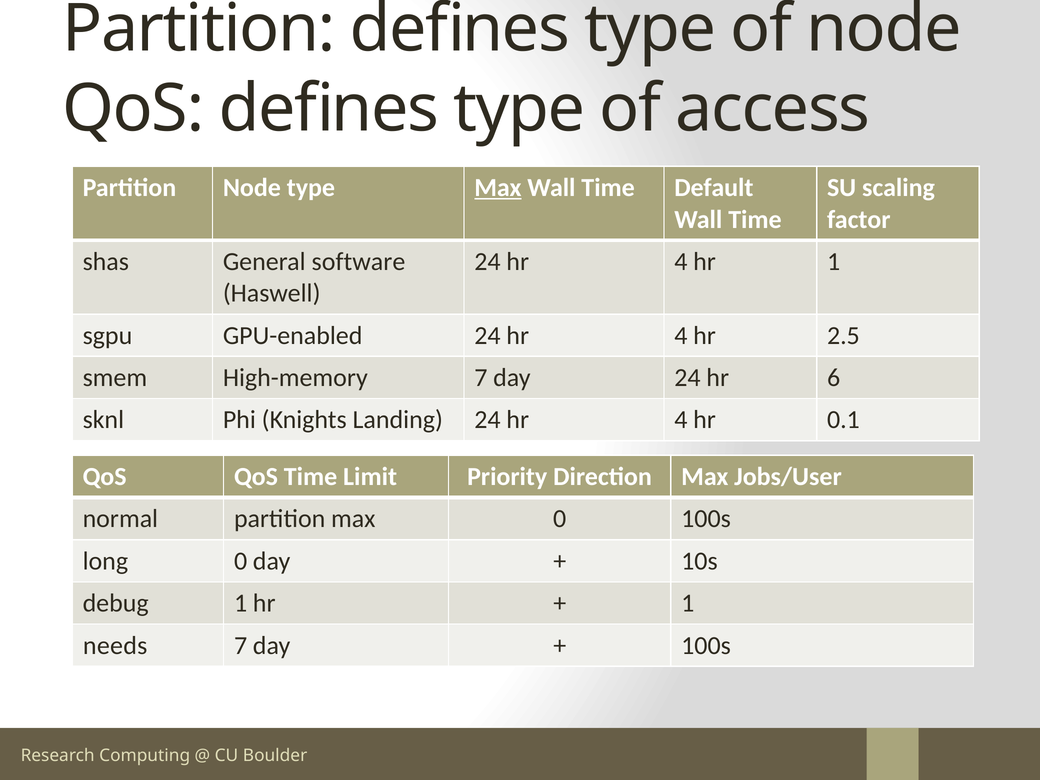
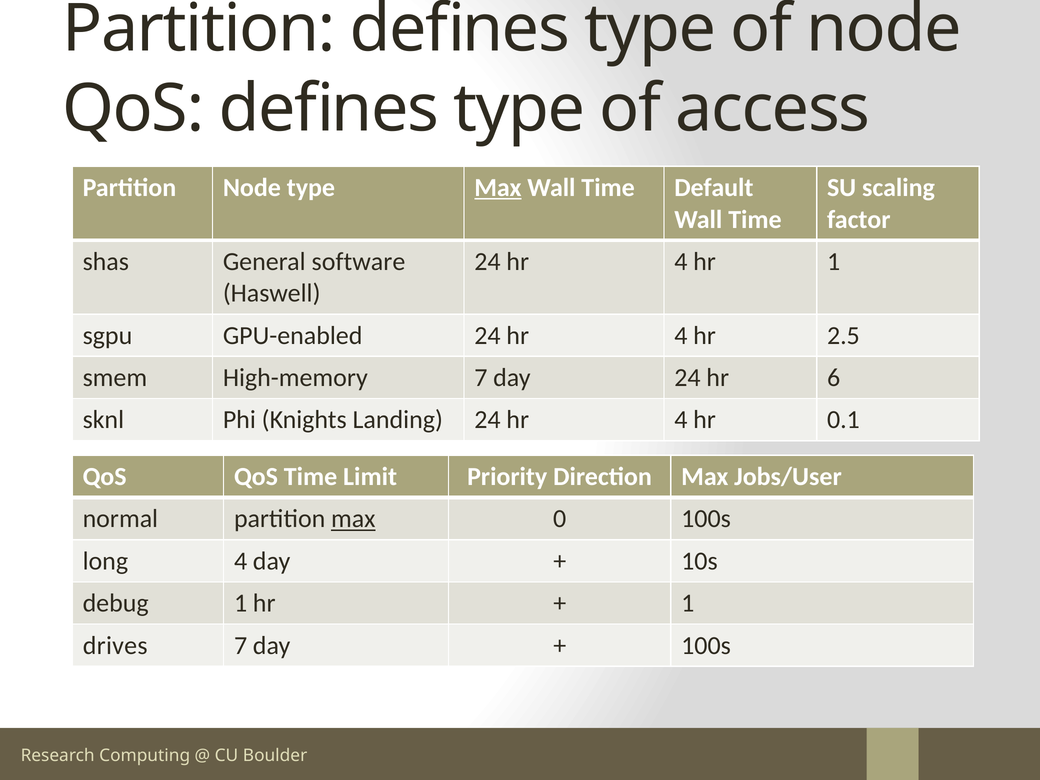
max at (353, 519) underline: none -> present
long 0: 0 -> 4
needs: needs -> drives
